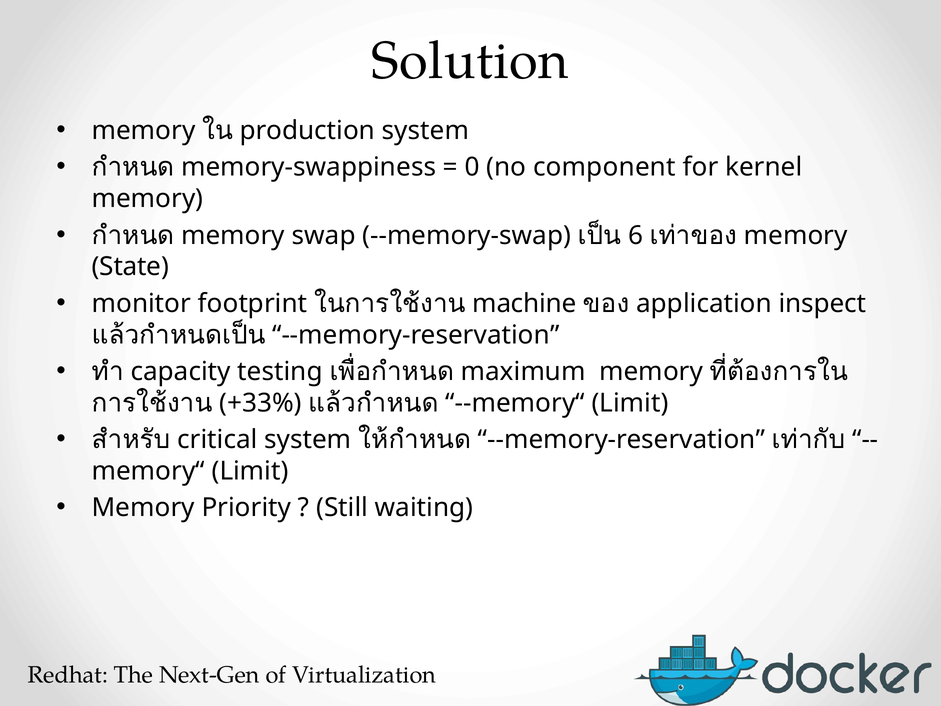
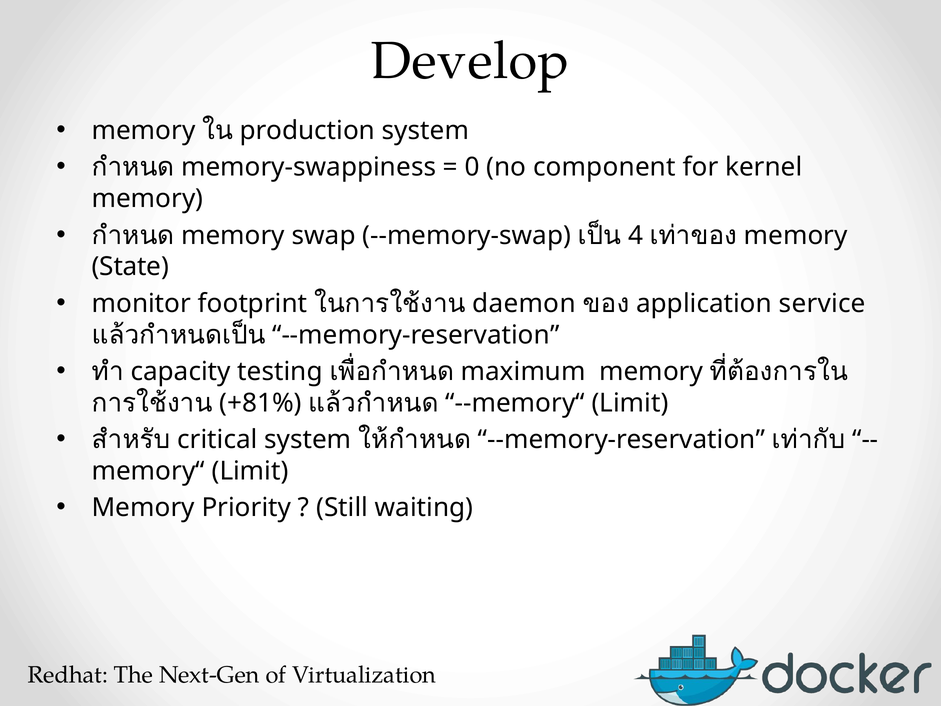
Solution: Solution -> Develop
6: 6 -> 4
machine: machine -> daemon
inspect: inspect -> service
+33%: +33% -> +81%
